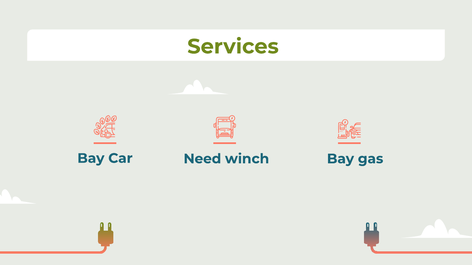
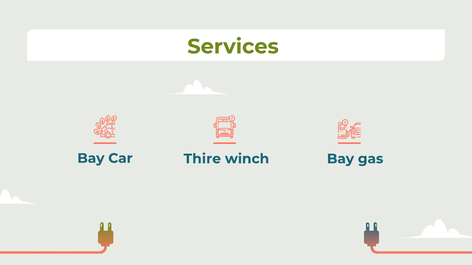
Need: Need -> Thire
